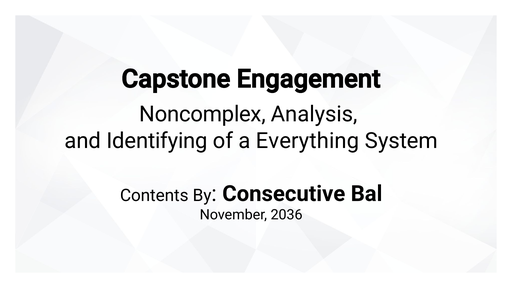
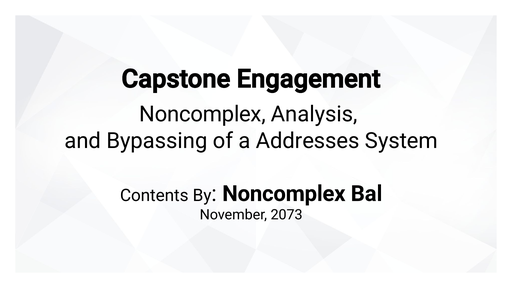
Identifying: Identifying -> Bypassing
Everything: Everything -> Addresses
Consecutive at (284, 194): Consecutive -> Noncomplex
2036: 2036 -> 2073
